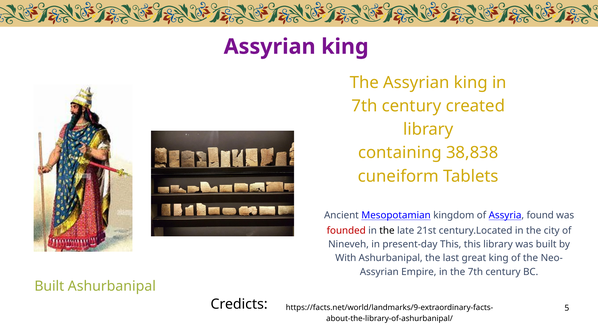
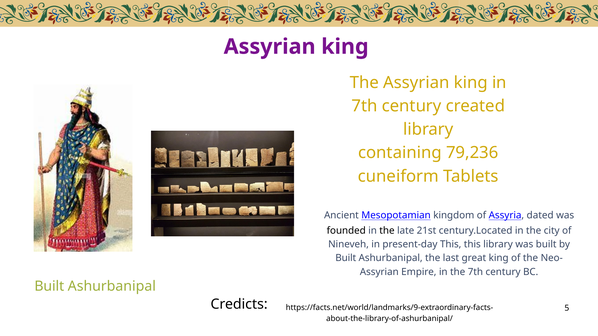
38,838: 38,838 -> 79,236
found: found -> dated
founded colour: red -> black
With at (346, 258): With -> Built
